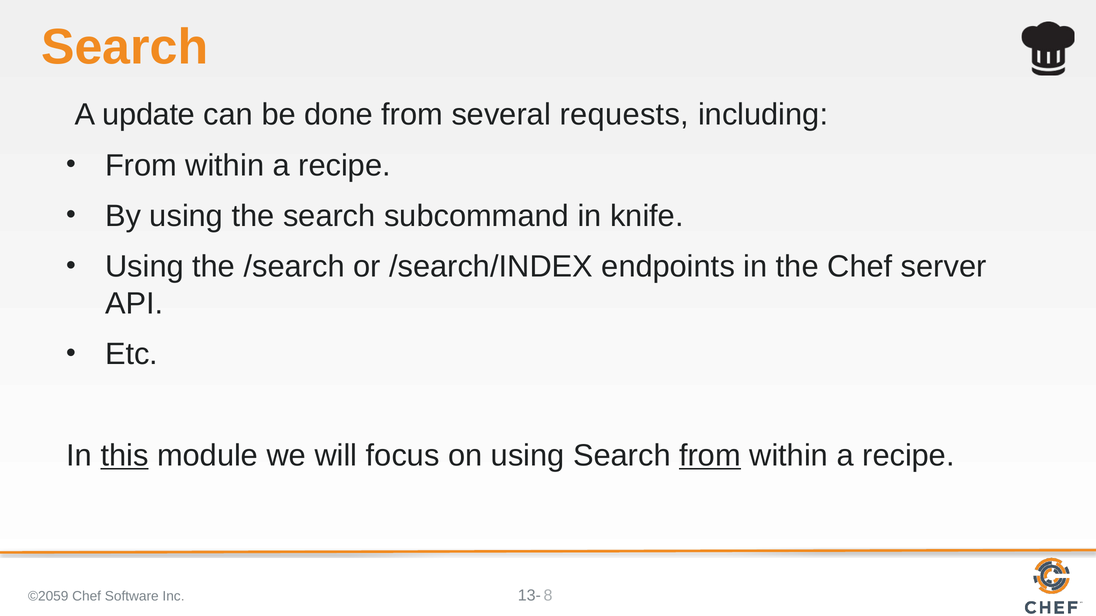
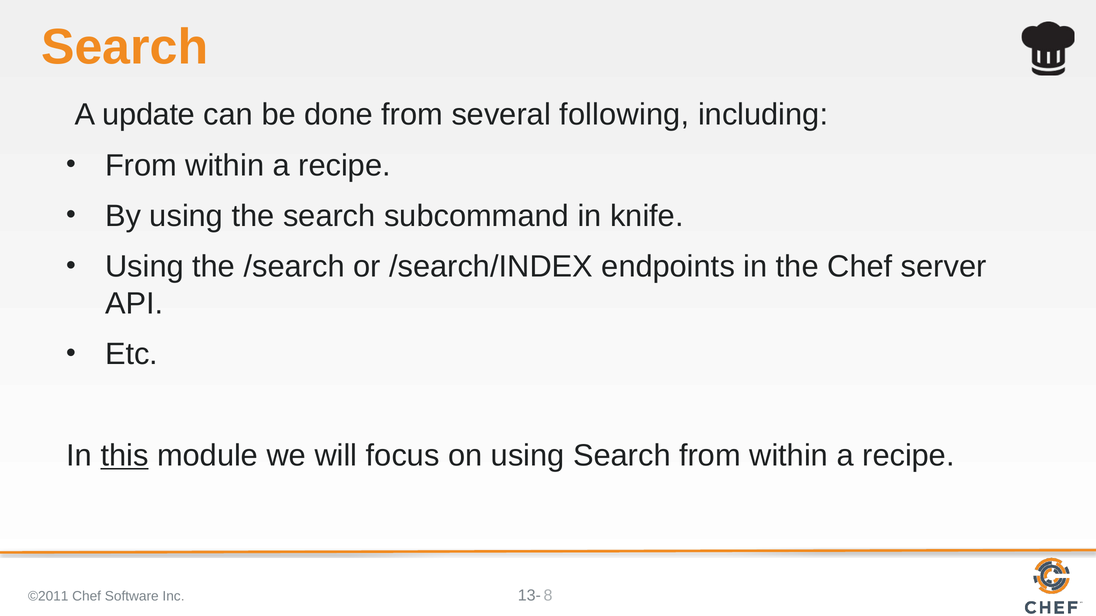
requests: requests -> following
from at (710, 456) underline: present -> none
©2059: ©2059 -> ©2011
